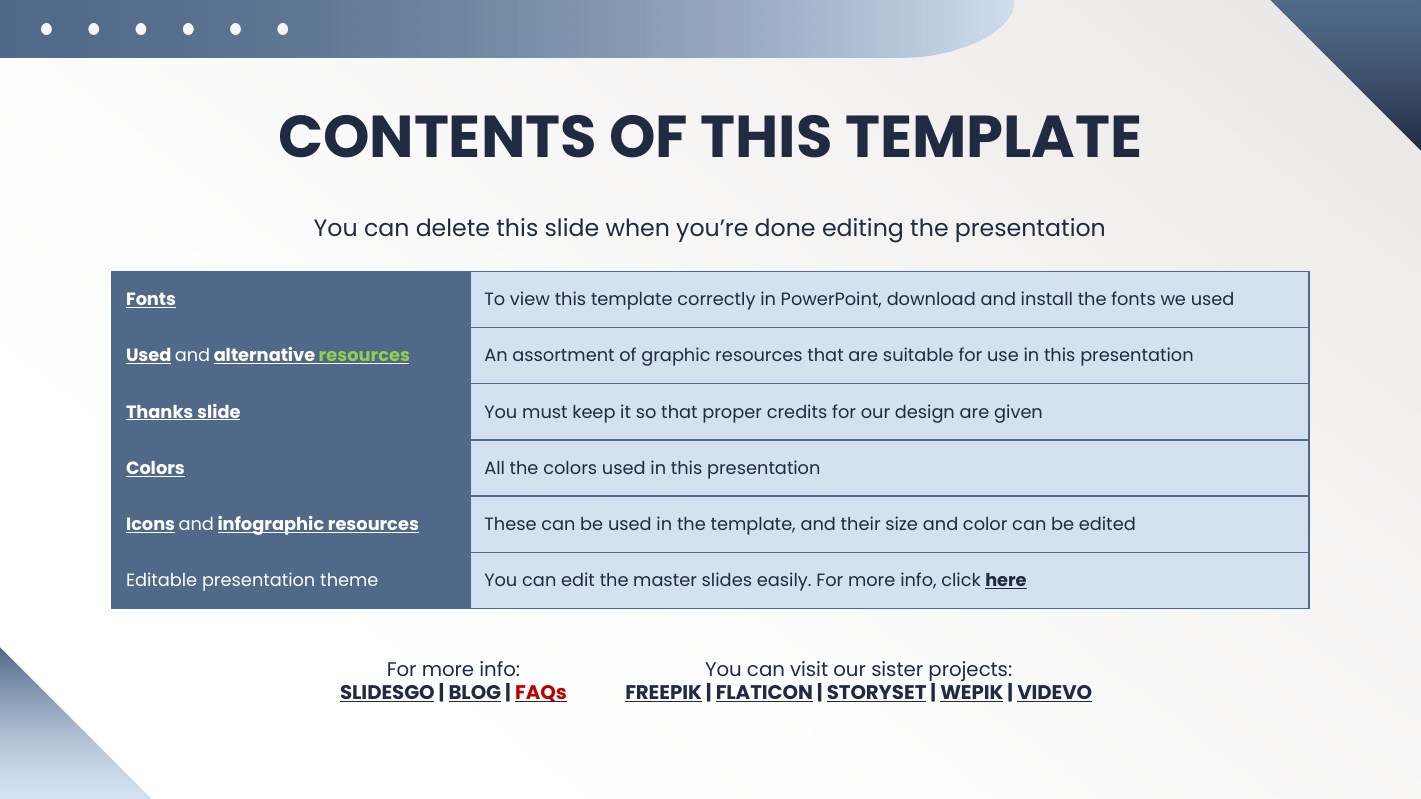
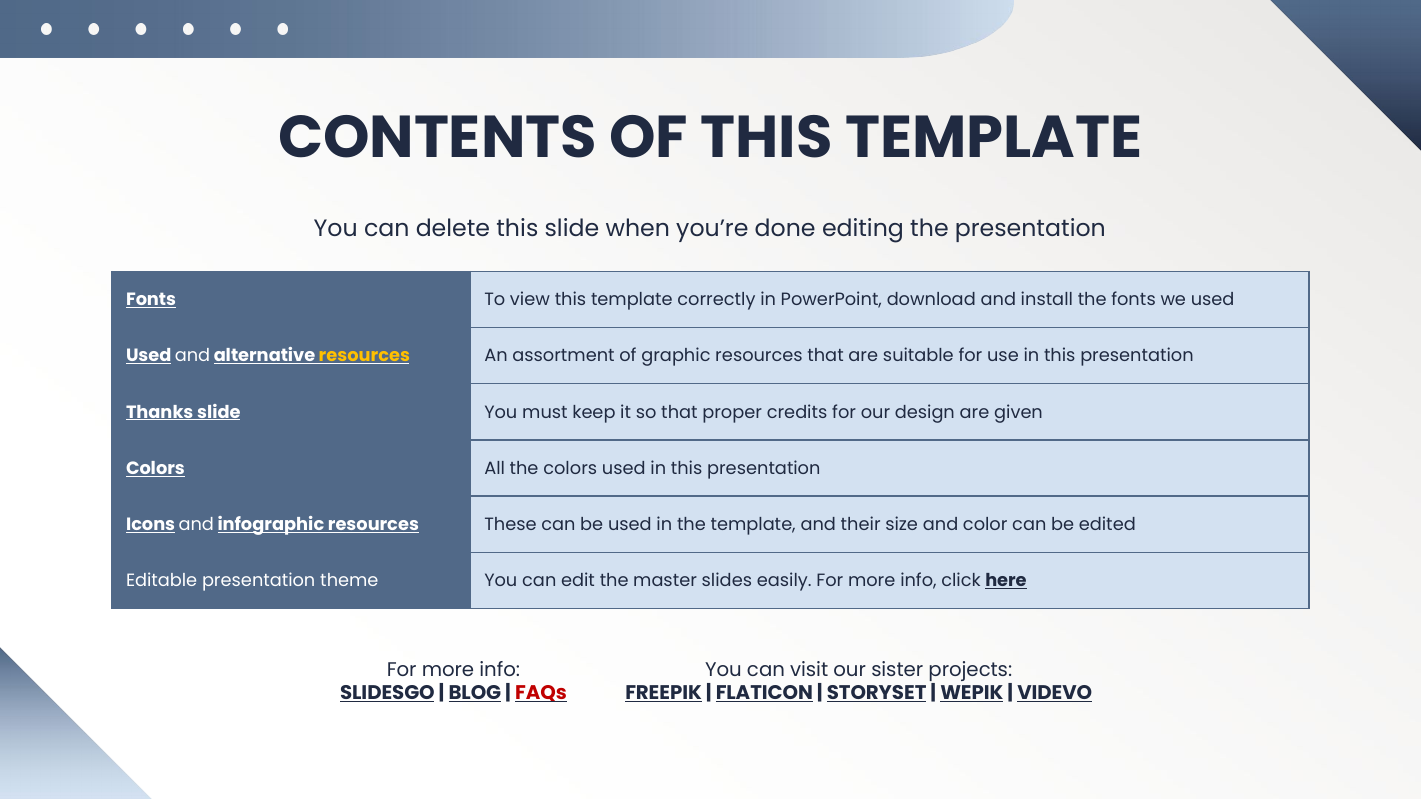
resources at (364, 356) colour: light green -> yellow
